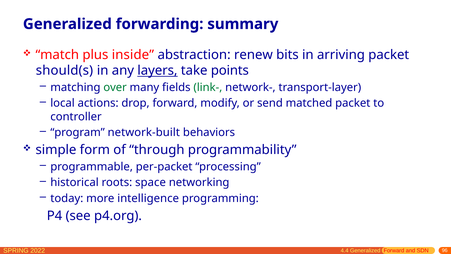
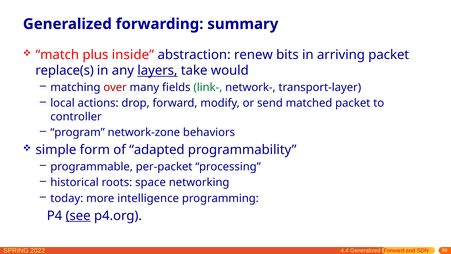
should(s: should(s -> replace(s
points: points -> would
over colour: green -> red
network-built: network-built -> network-zone
through: through -> adapted
see underline: none -> present
